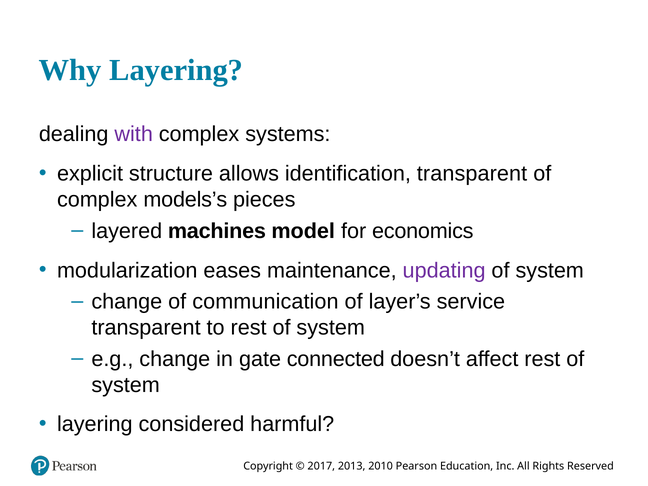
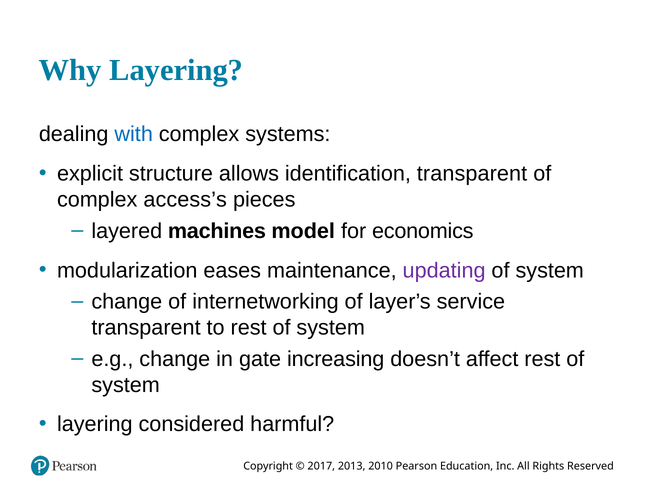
with colour: purple -> blue
models’s: models’s -> access’s
communication: communication -> internetworking
connected: connected -> increasing
